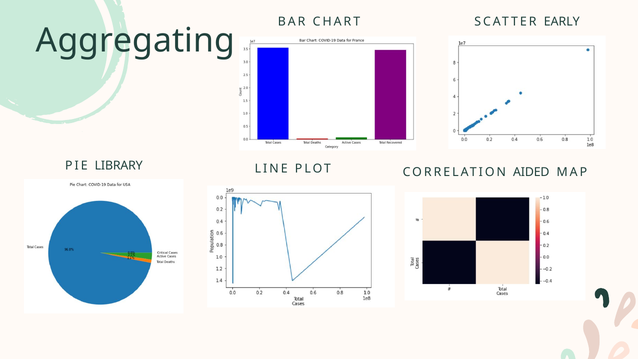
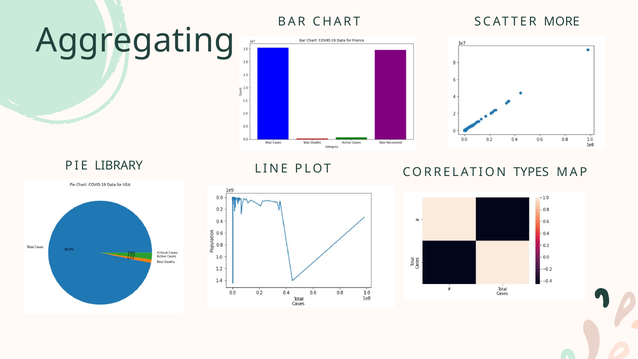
EARLY: EARLY -> MORE
AIDED: AIDED -> TYPES
